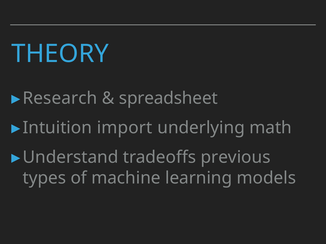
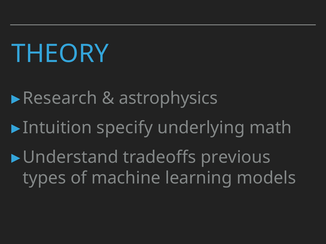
spreadsheet: spreadsheet -> astrophysics
import: import -> specify
